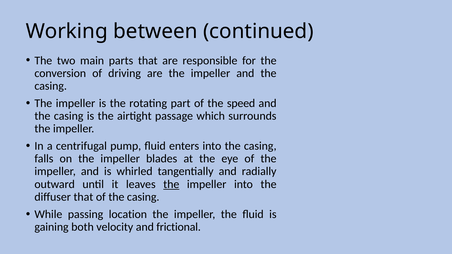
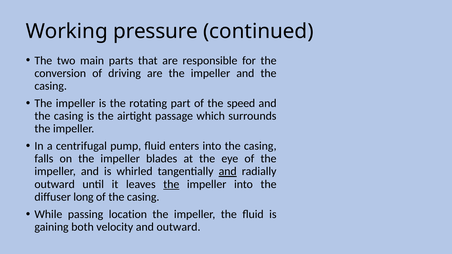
between: between -> pressure
and at (228, 172) underline: none -> present
diffuser that: that -> long
and frictional: frictional -> outward
